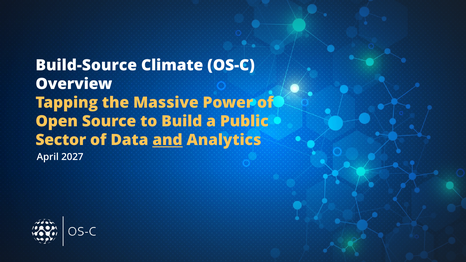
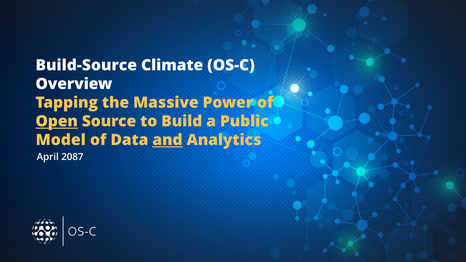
Open underline: none -> present
Sector: Sector -> Model
2027: 2027 -> 2087
